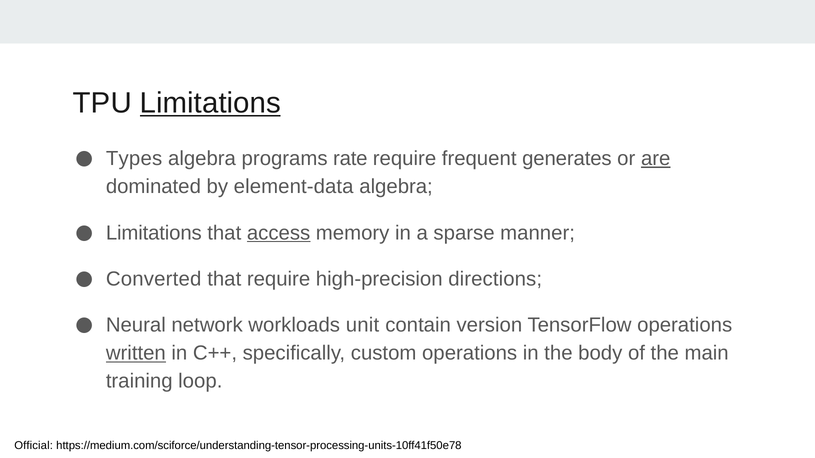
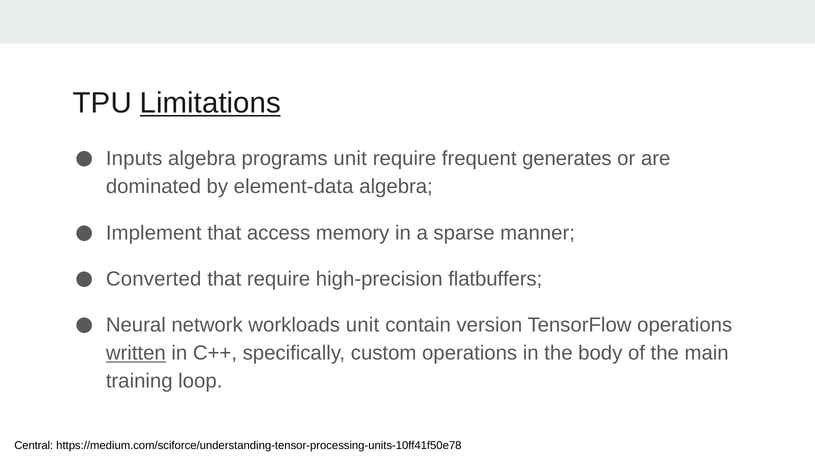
Types: Types -> Inputs
programs rate: rate -> unit
are underline: present -> none
Limitations at (154, 233): Limitations -> Implement
access underline: present -> none
directions: directions -> flatbuffers
Official: Official -> Central
